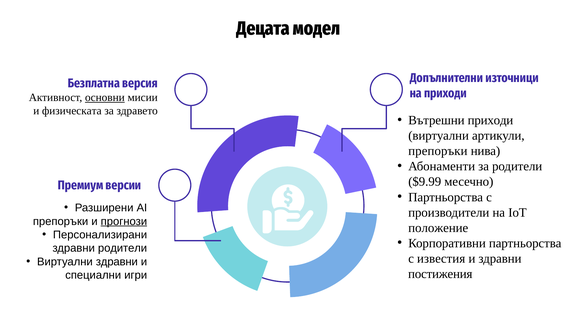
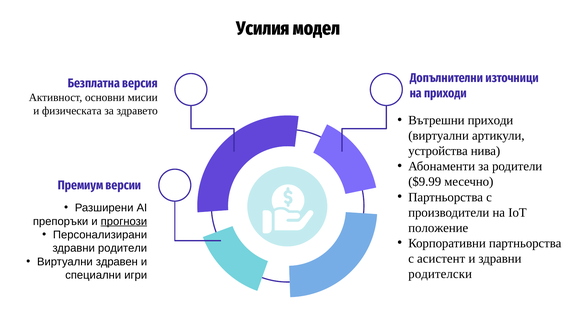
Децата: Децата -> Усилия
основни underline: present -> none
препоръки at (438, 151): препоръки -> устройства
известия: известия -> асистент
Виртуални здравни: здравни -> здравен
постижения: постижения -> родителски
